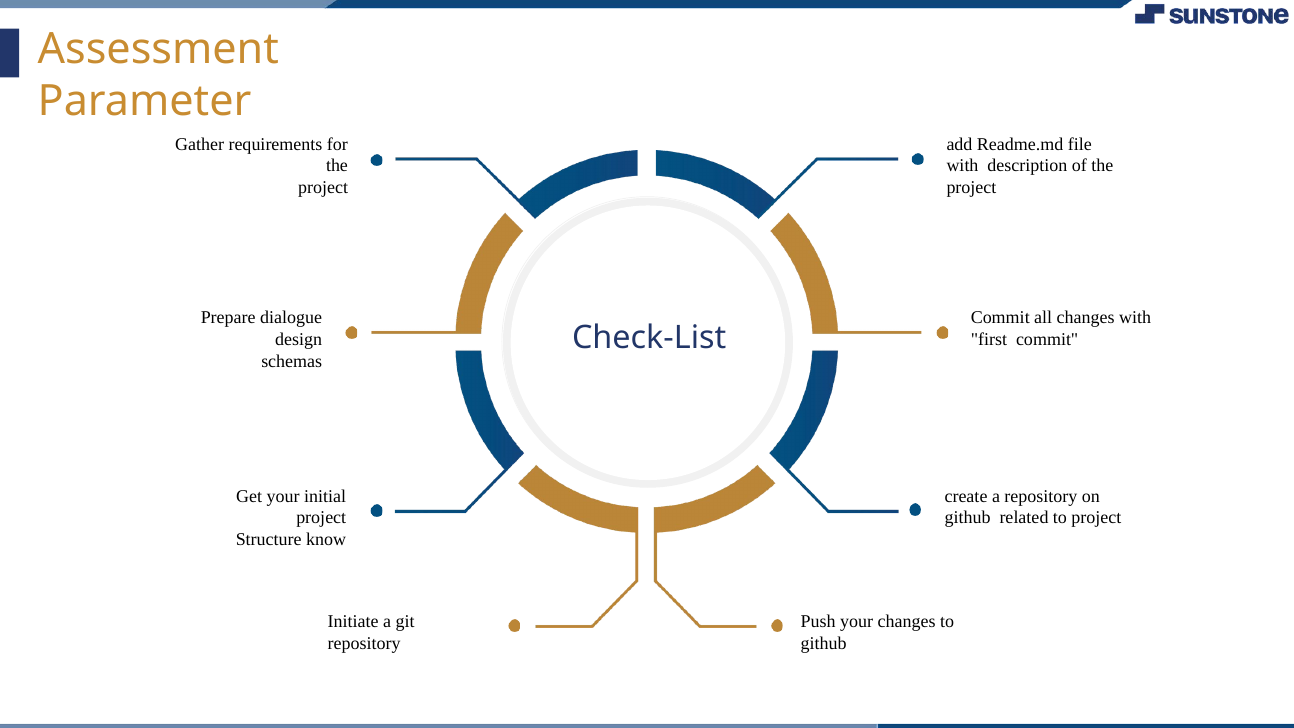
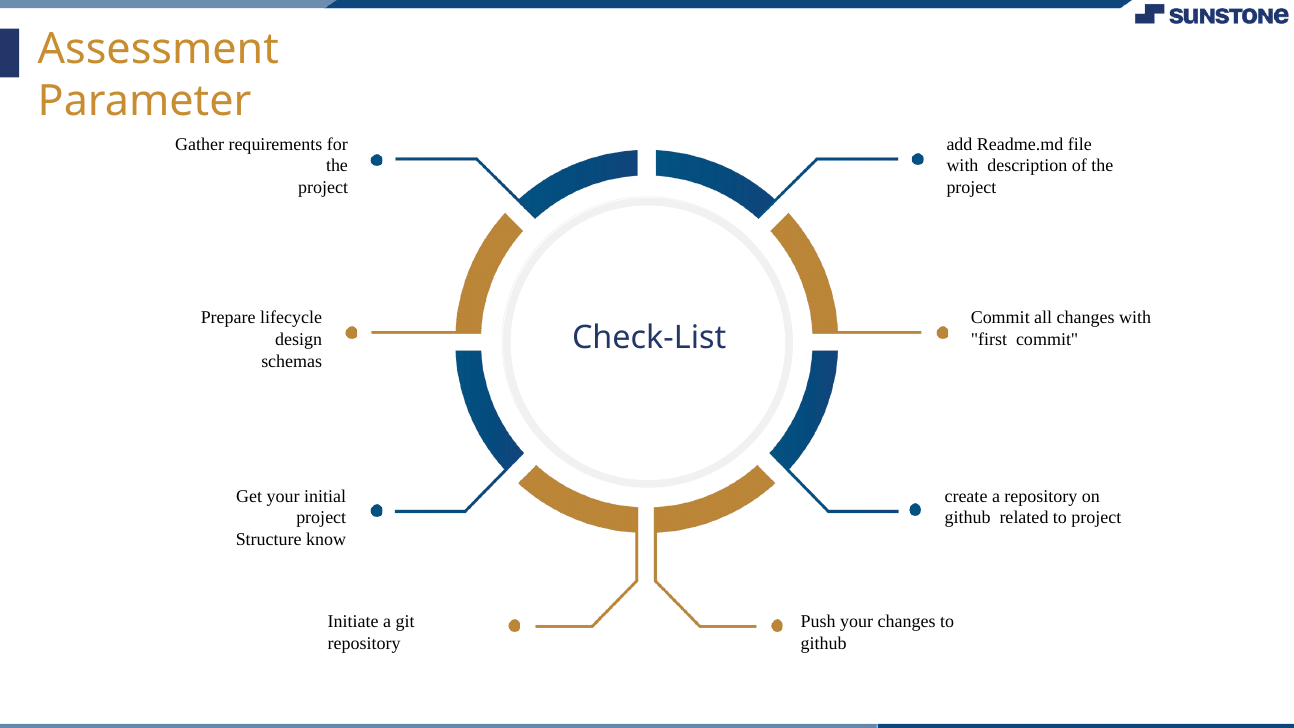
dialogue: dialogue -> lifecycle
